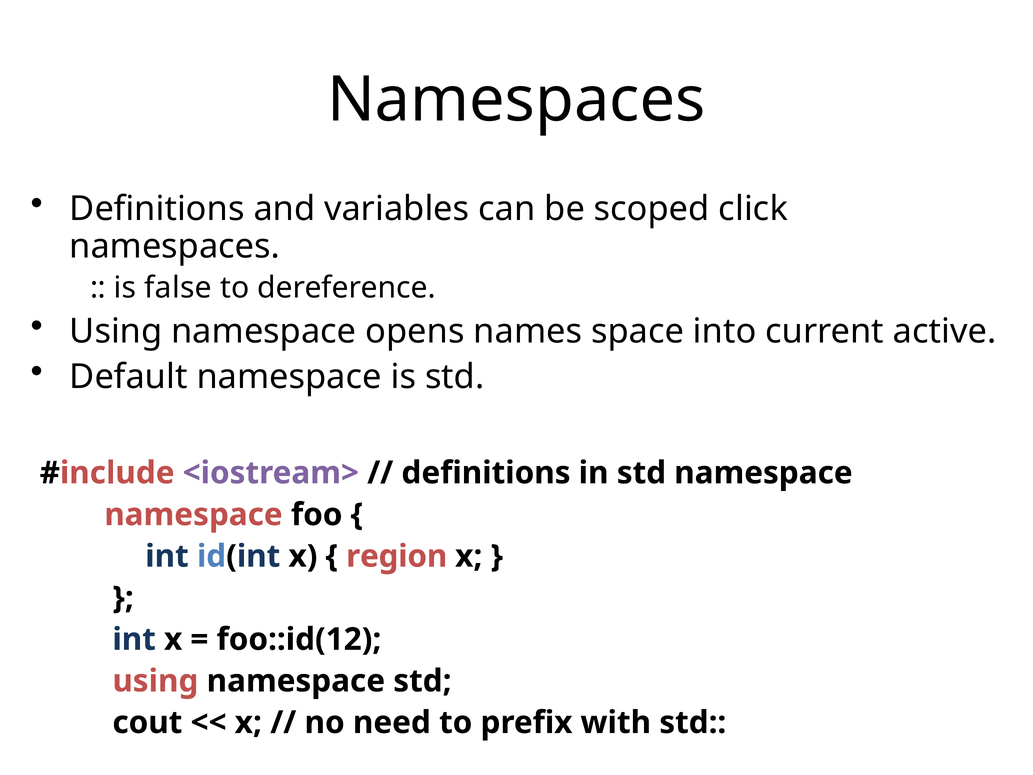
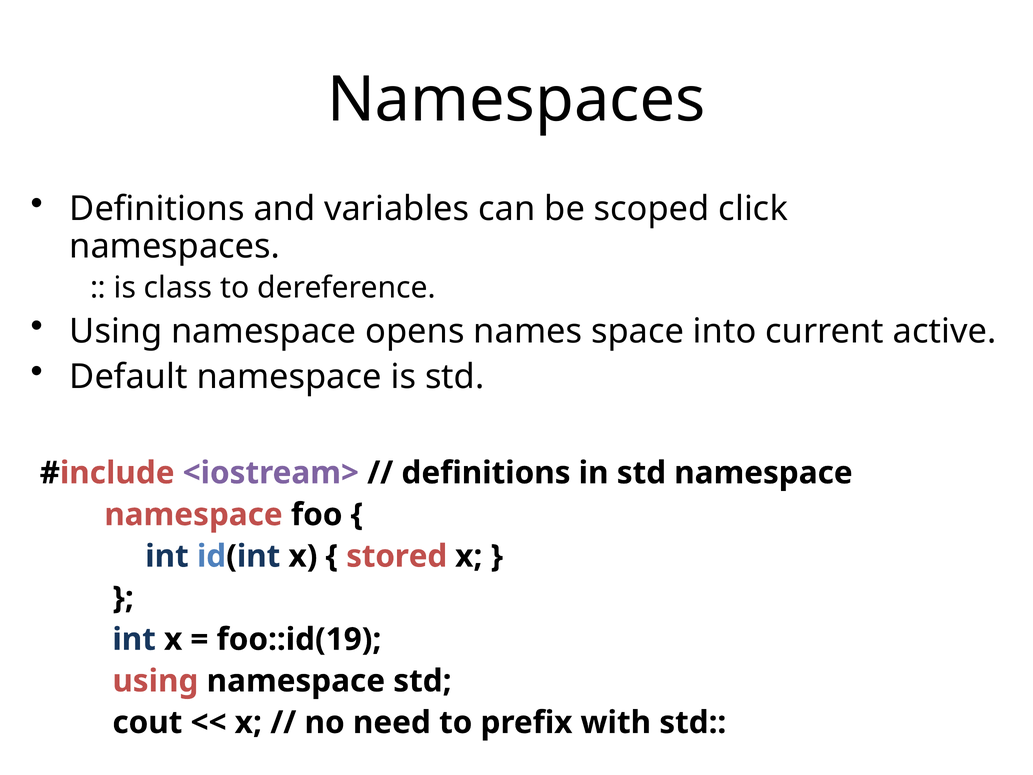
false: false -> class
region: region -> stored
foo::id(12: foo::id(12 -> foo::id(19
